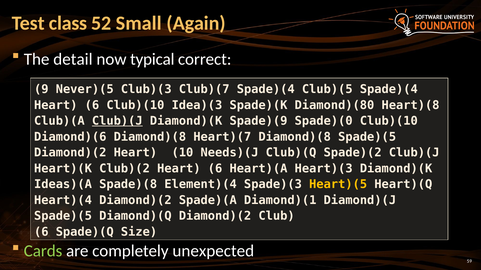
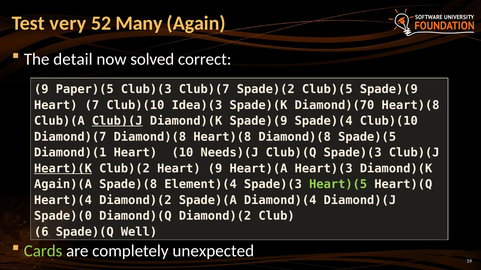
class: class -> very
Small: Small -> Many
typical: typical -> solved
Never)(5: Never)(5 -> Paper)(5
Club)(7 Spade)(4: Spade)(4 -> Spade)(2
Club)(5 Spade)(4: Spade)(4 -> Spade)(9
6 at (92, 105): 6 -> 7
Diamond)(80: Diamond)(80 -> Diamond)(70
Spade)(0: Spade)(0 -> Spade)(4
Diamond)(6: Diamond)(6 -> Diamond)(7
Diamond)(8 Heart)(7: Heart)(7 -> Heart)(8
Diamond)(2 at (70, 153): Diamond)(2 -> Diamond)(1
Club)(Q Spade)(2: Spade)(2 -> Spade)(3
Heart)(K underline: none -> present
Club)(2 Heart 6: 6 -> 9
Ideas)(A: Ideas)(A -> Again)(A
Heart)(5 colour: yellow -> light green
Diamond)(1: Diamond)(1 -> Diamond)(4
Spade)(5 at (63, 216): Spade)(5 -> Spade)(0
Size: Size -> Well
